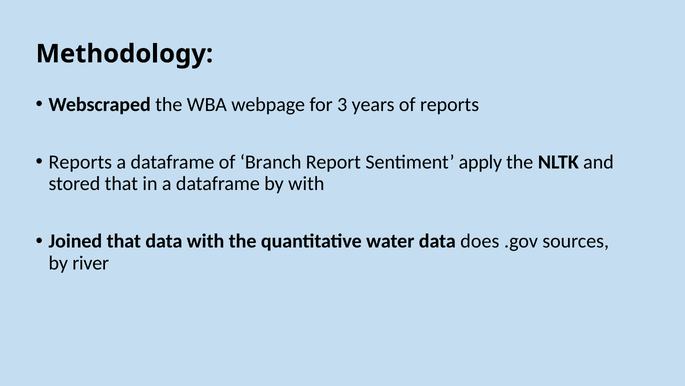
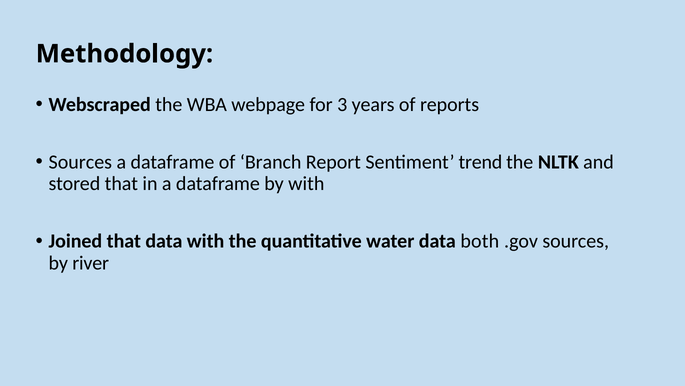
Reports at (80, 162): Reports -> Sources
apply: apply -> trend
does: does -> both
